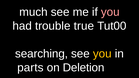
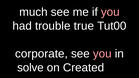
searching: searching -> corporate
you at (102, 54) colour: yellow -> pink
parts: parts -> solve
Deletion: Deletion -> Created
